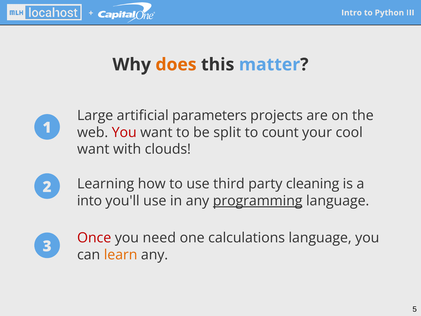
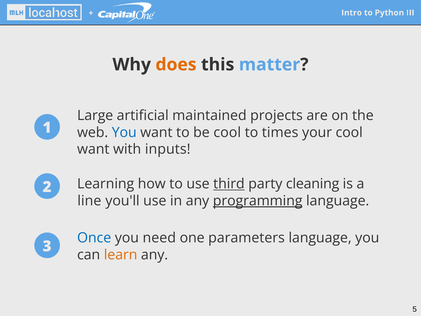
parameters: parameters -> maintained
You at (124, 132) colour: red -> blue
be split: split -> cool
count: count -> times
clouds: clouds -> inputs
third underline: none -> present
into: into -> line
Once colour: red -> blue
calculations: calculations -> parameters
